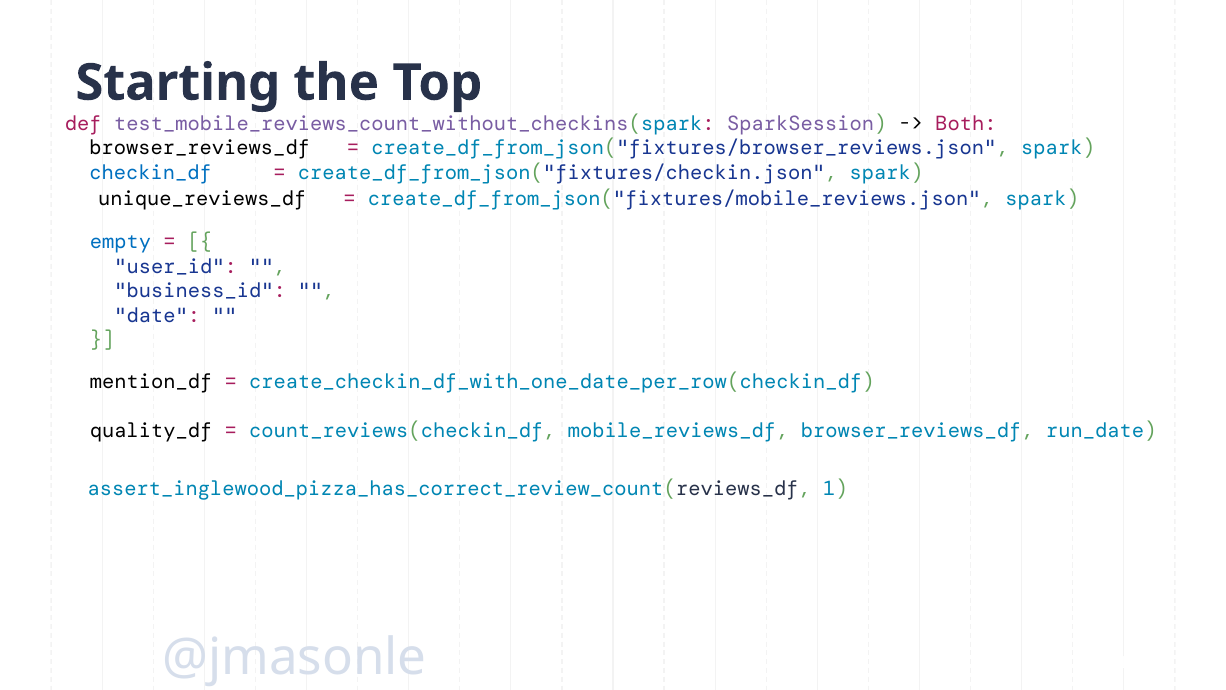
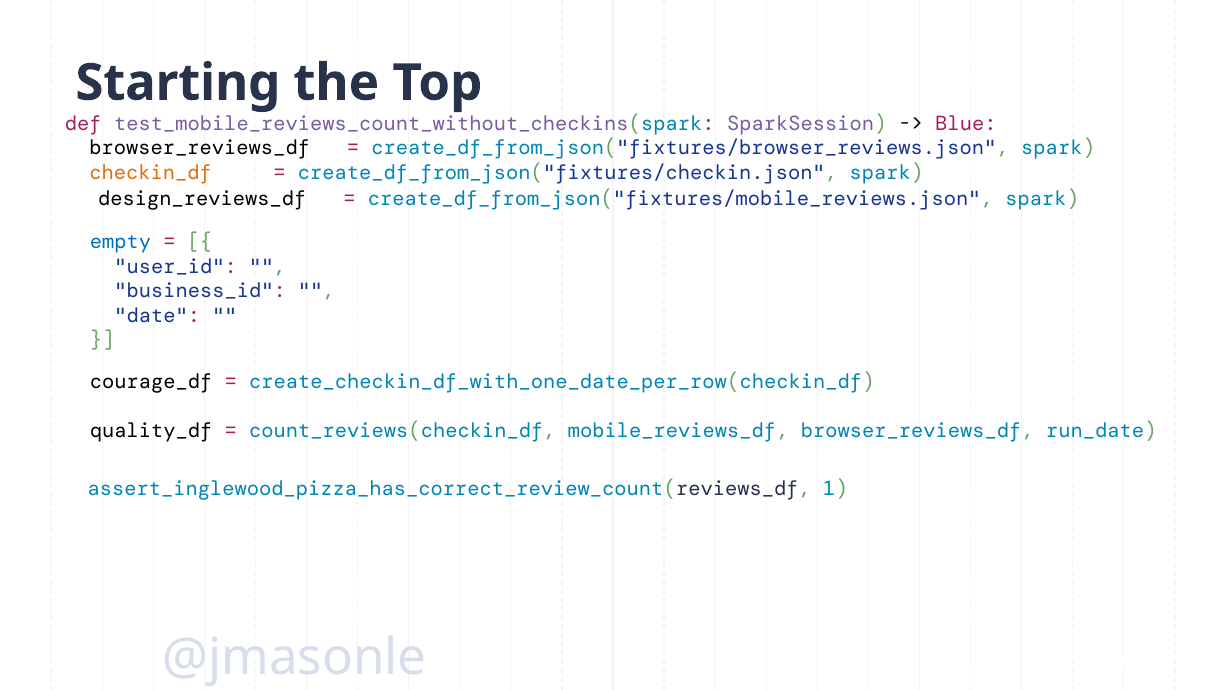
Both: Both -> Blue
checkin_df colour: blue -> orange
unique_reviews_df: unique_reviews_df -> design_reviews_df
mention_df: mention_df -> courage_df
